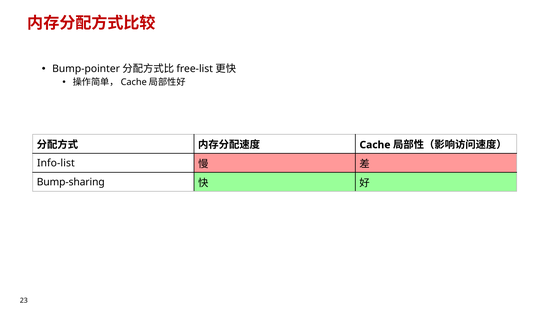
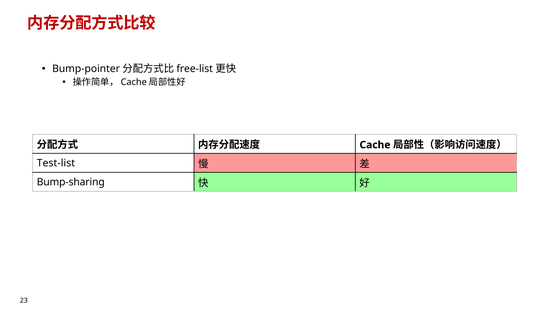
Info-list: Info-list -> Test-list
